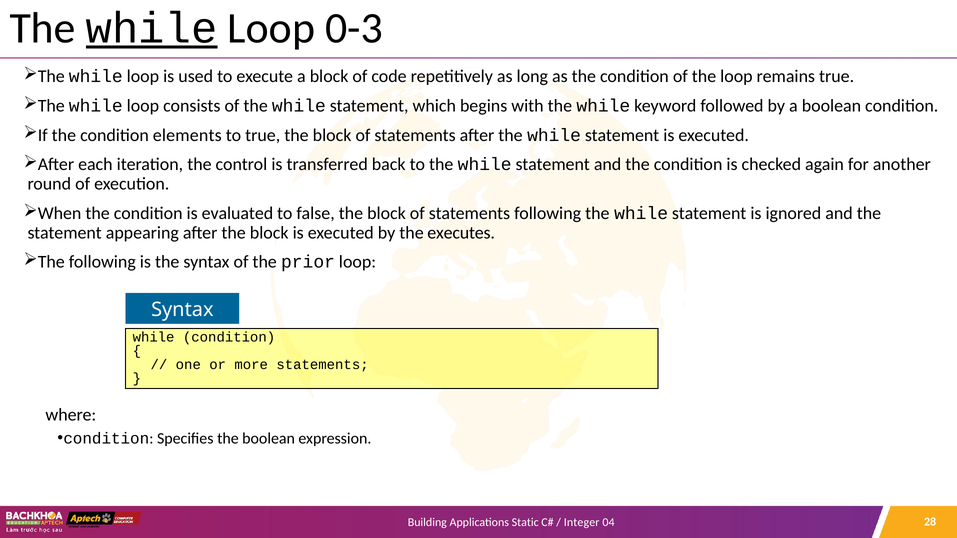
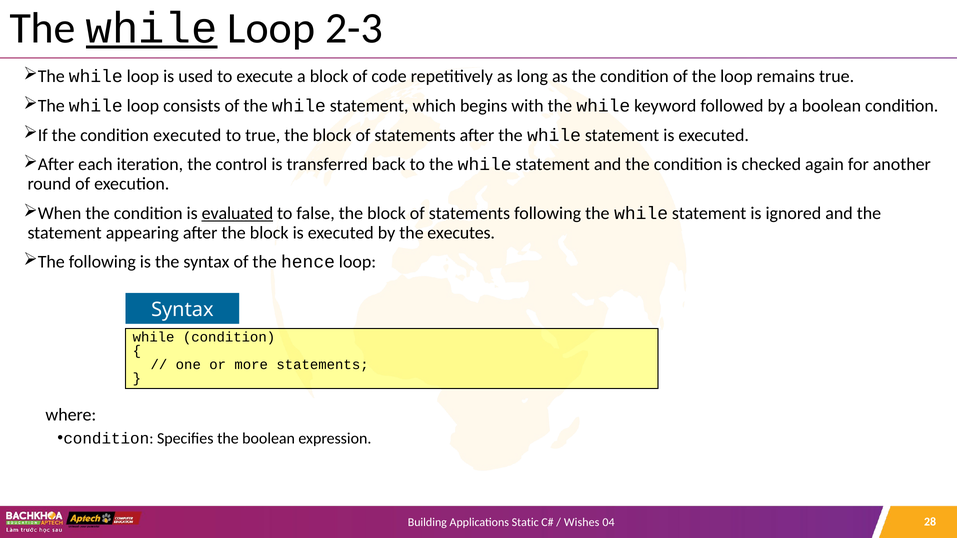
0-3: 0-3 -> 2-3
condition elements: elements -> executed
evaluated underline: none -> present
prior: prior -> hence
Integer: Integer -> Wishes
